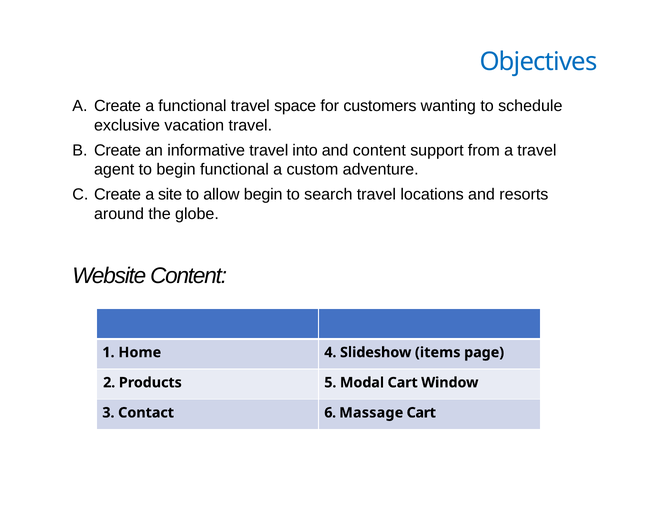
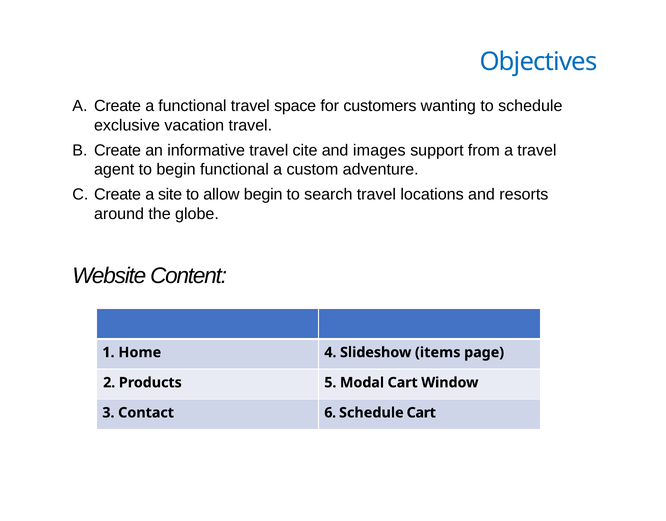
into: into -> cite
and content: content -> images
6 Massage: Massage -> Schedule
